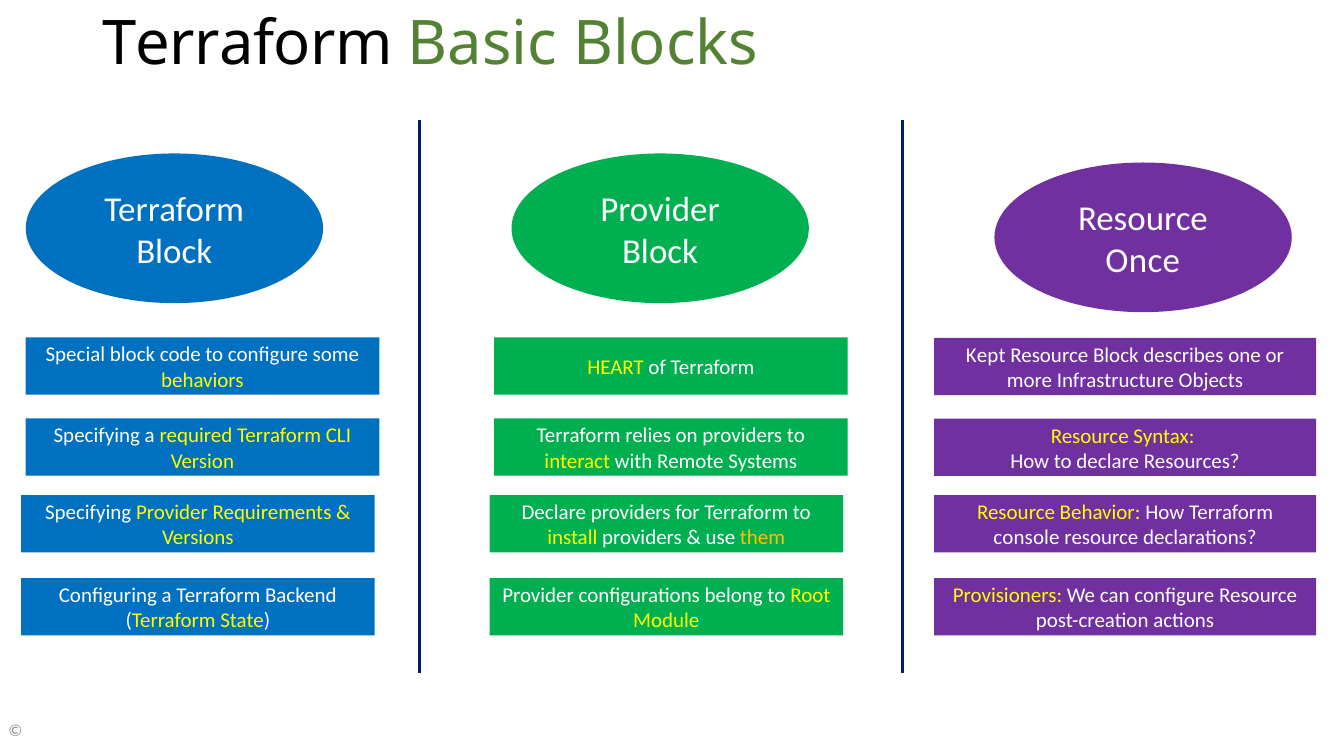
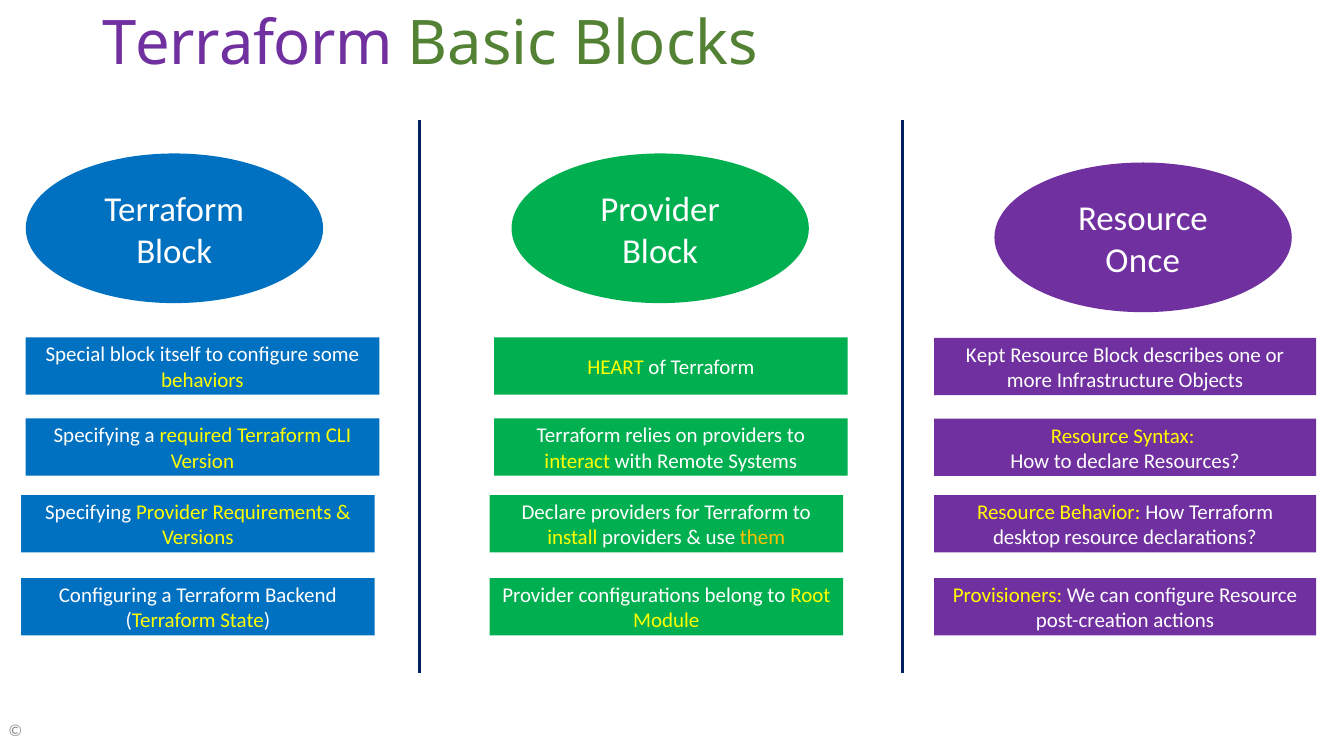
Terraform at (247, 44) colour: black -> purple
code: code -> itself
console: console -> desktop
